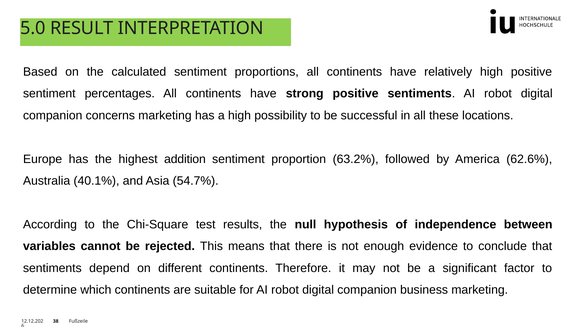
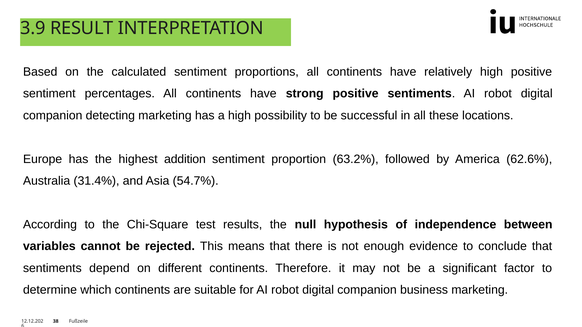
5.0: 5.0 -> 3.9
concerns: concerns -> detecting
40.1%: 40.1% -> 31.4%
